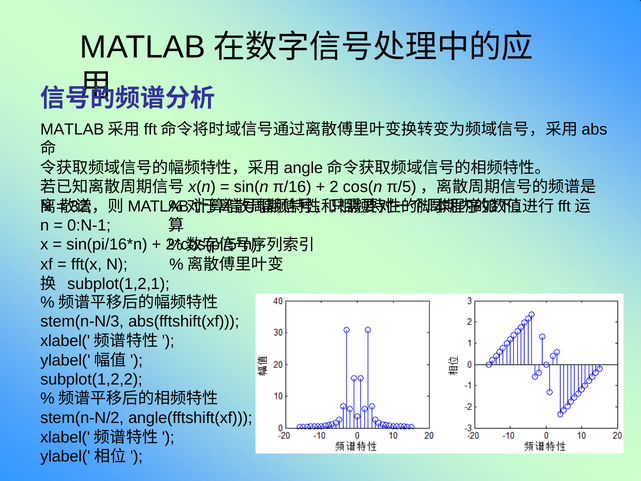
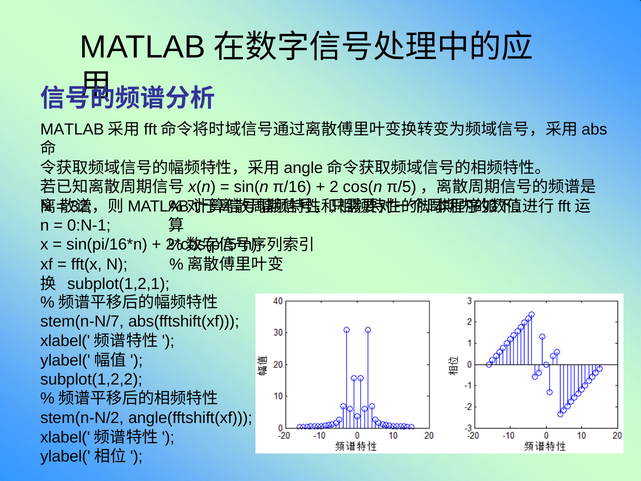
stem(n-N/3: stem(n-N/3 -> stem(n-N/7
